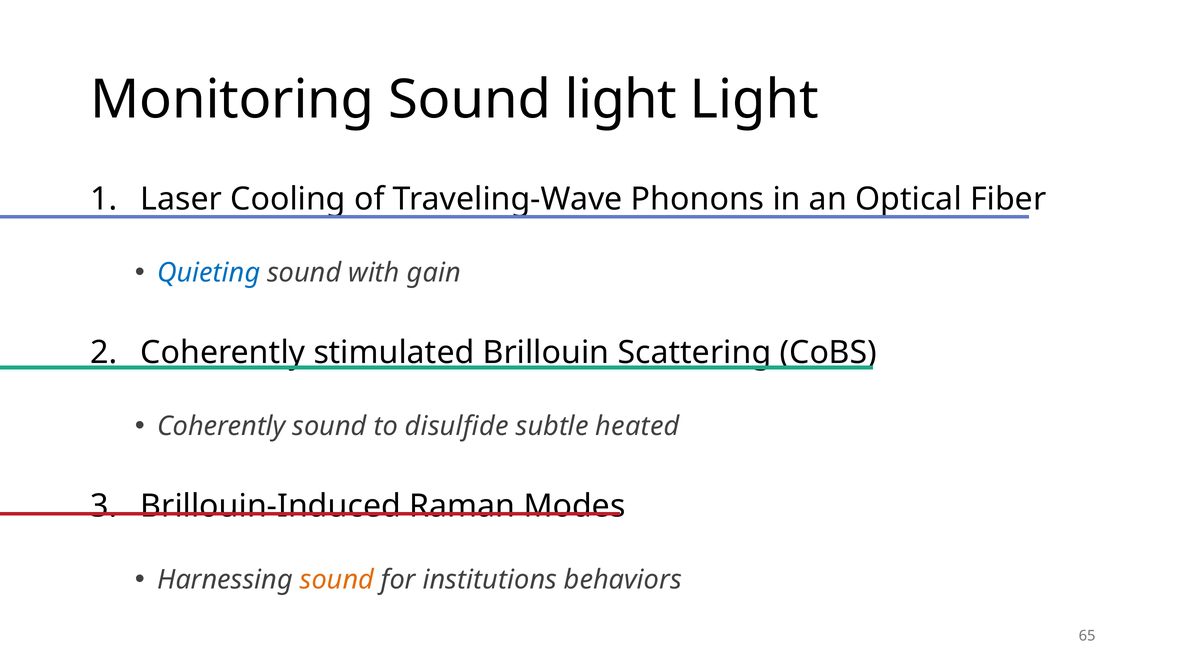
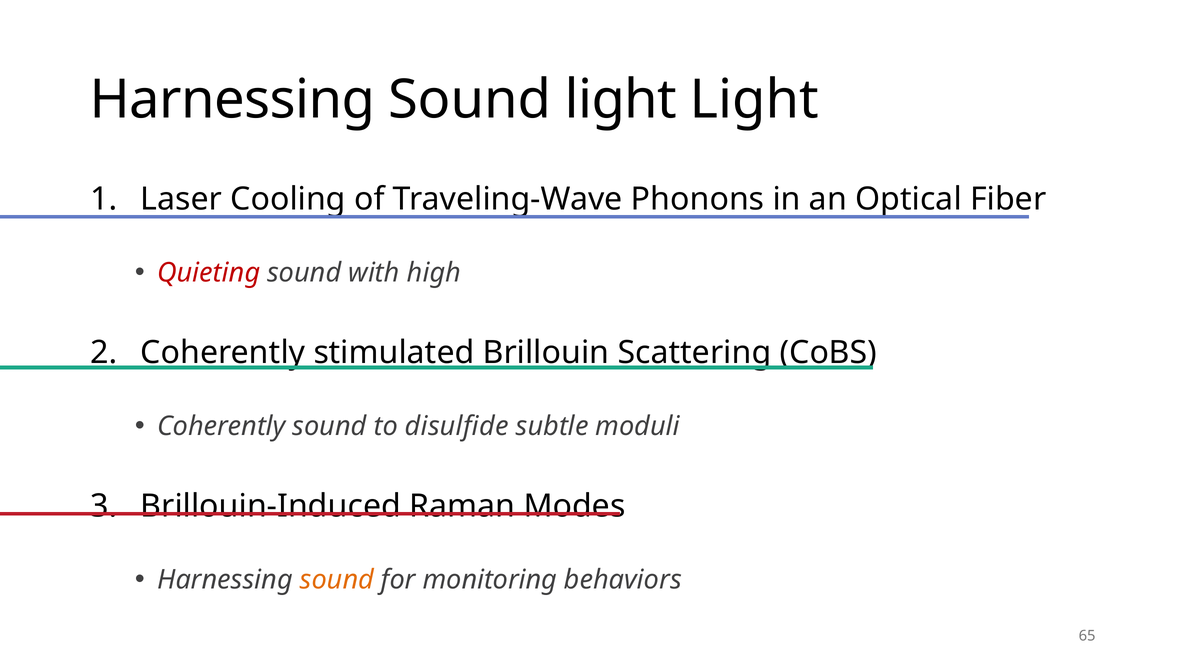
Monitoring at (232, 100): Monitoring -> Harnessing
Quieting colour: blue -> red
gain: gain -> high
heated: heated -> moduli
institutions: institutions -> monitoring
